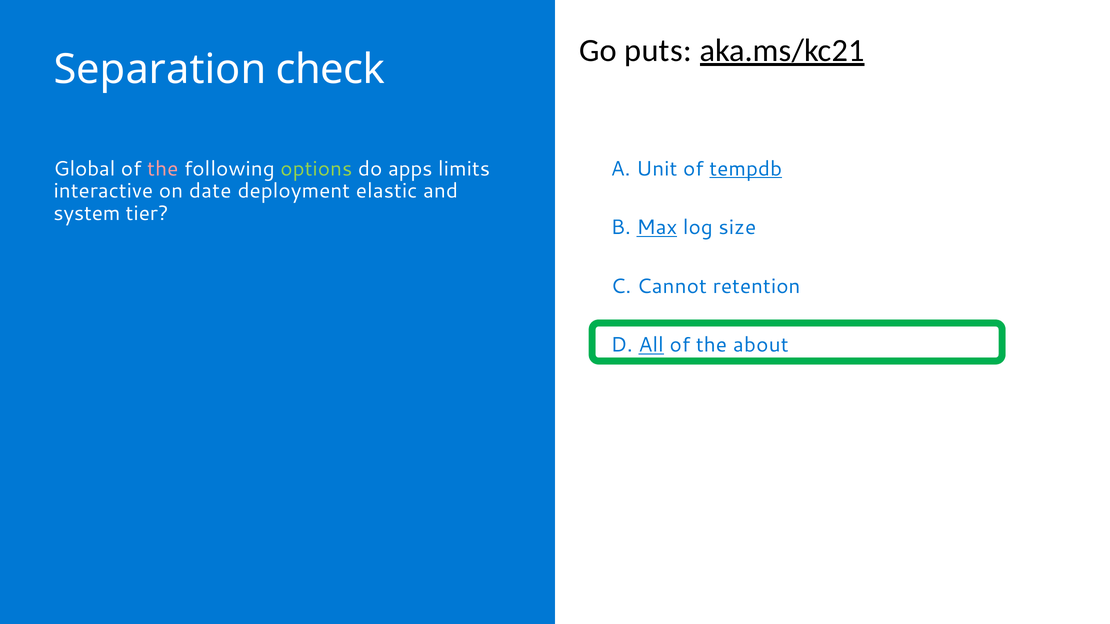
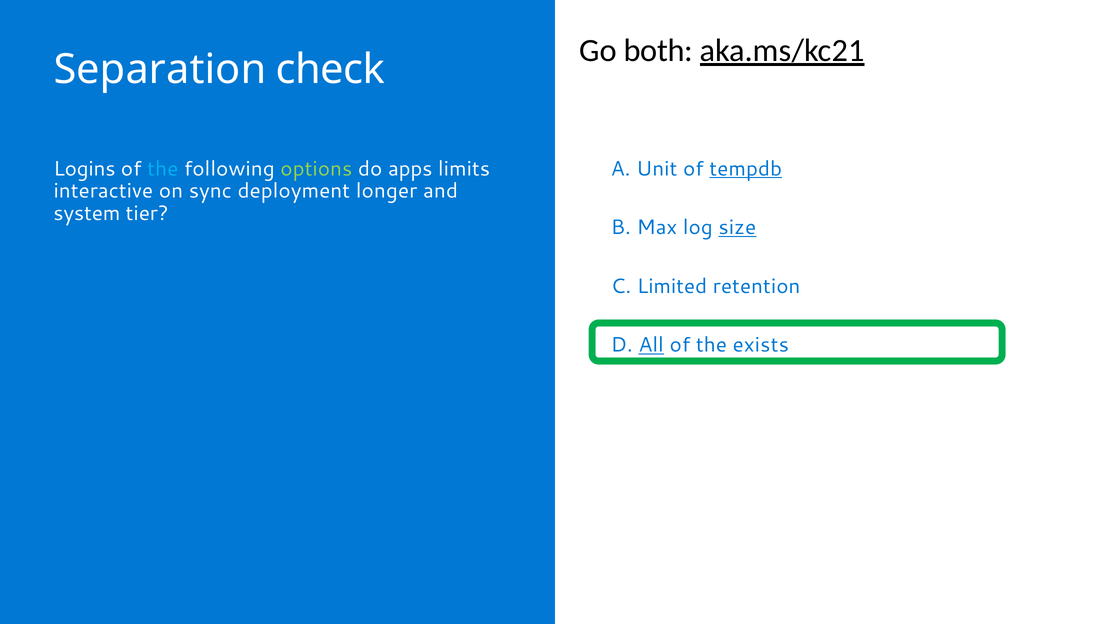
puts: puts -> both
Global: Global -> Logins
the at (163, 169) colour: pink -> light blue
date: date -> sync
elastic: elastic -> longer
Max underline: present -> none
size underline: none -> present
Cannot: Cannot -> Limited
about: about -> exists
